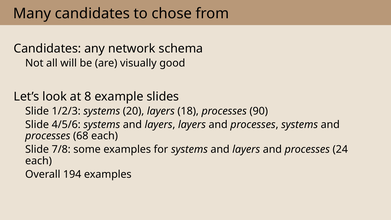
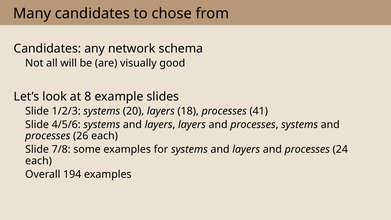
90: 90 -> 41
68: 68 -> 26
